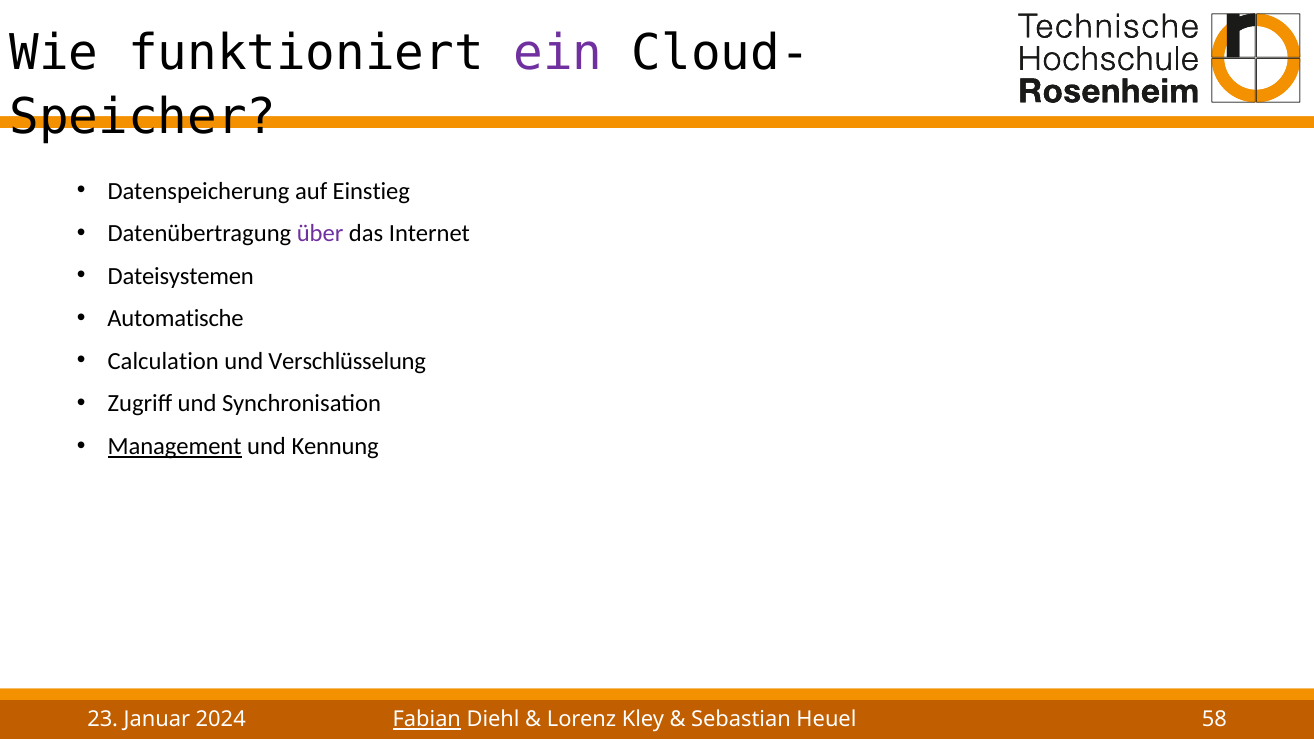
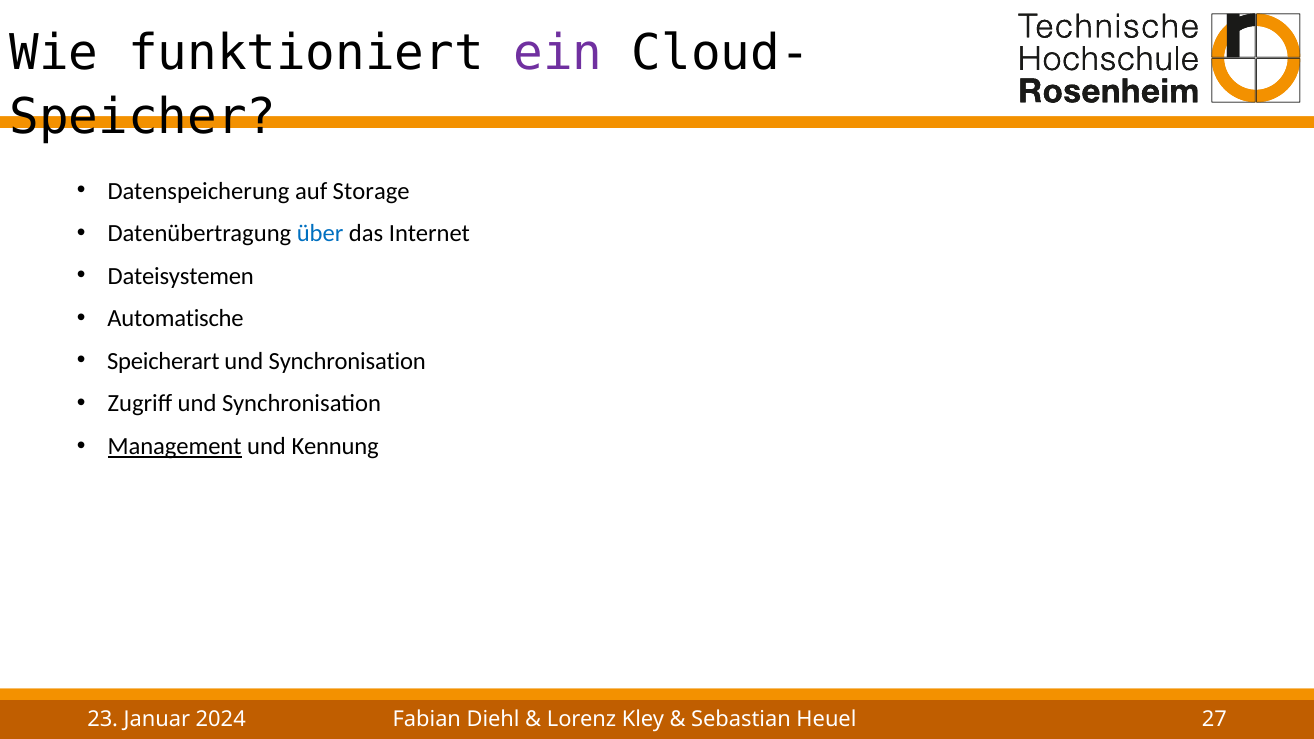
Einstieg: Einstieg -> Storage
über colour: purple -> blue
Calculation: Calculation -> Speicherart
Verschlüsselung at (347, 361): Verschlüsselung -> Synchronisation
Fabian underline: present -> none
58: 58 -> 27
